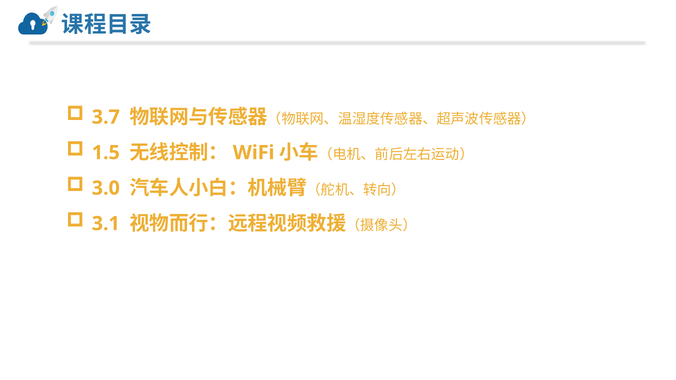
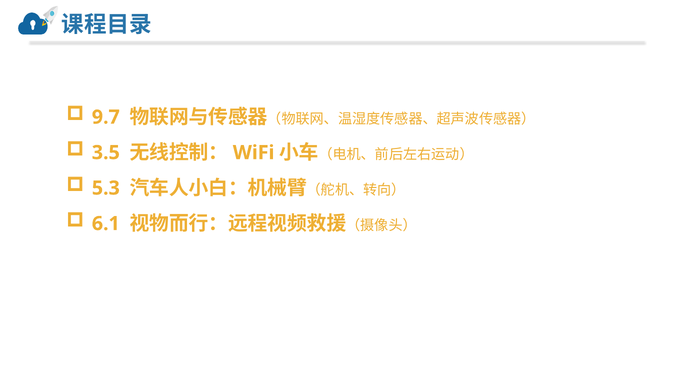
3.7: 3.7 -> 9.7
1.5: 1.5 -> 3.5
3.0: 3.0 -> 5.3
3.1: 3.1 -> 6.1
